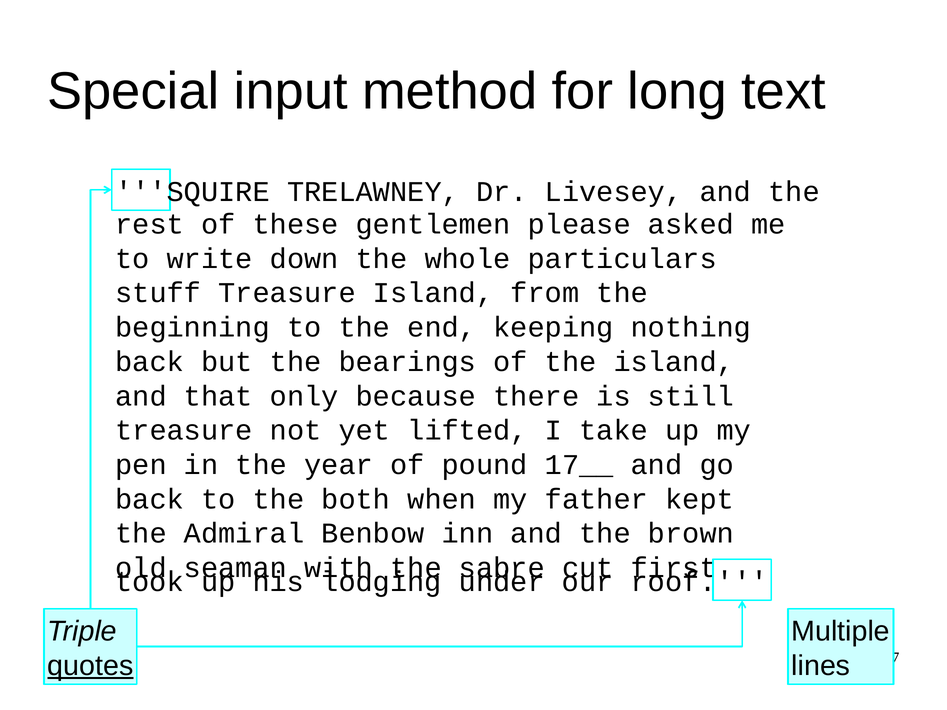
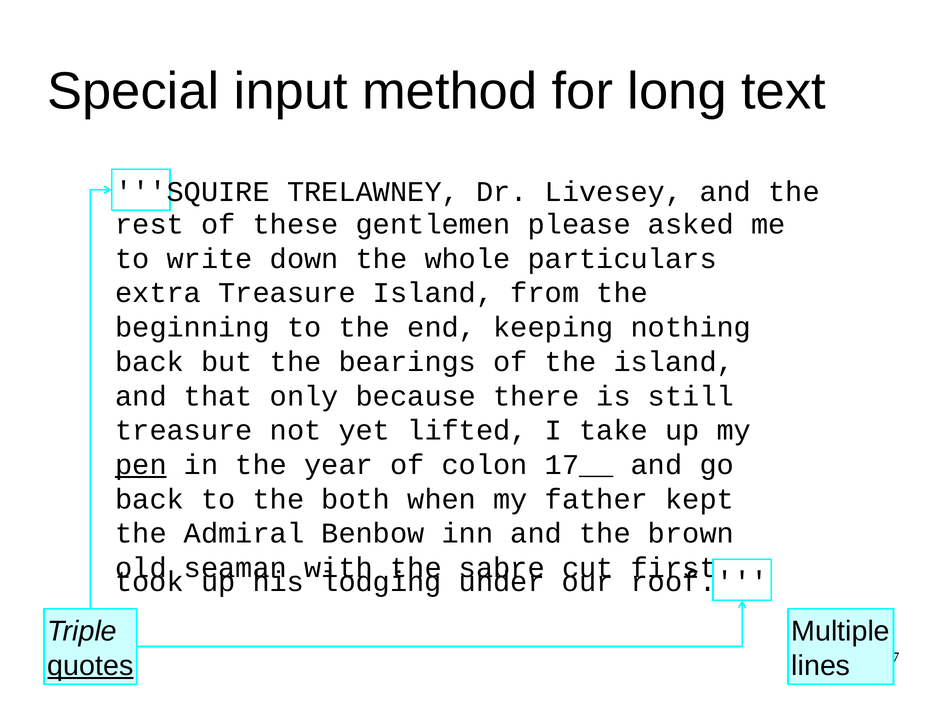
stuff: stuff -> extra
pen underline: none -> present
pound: pound -> colon
